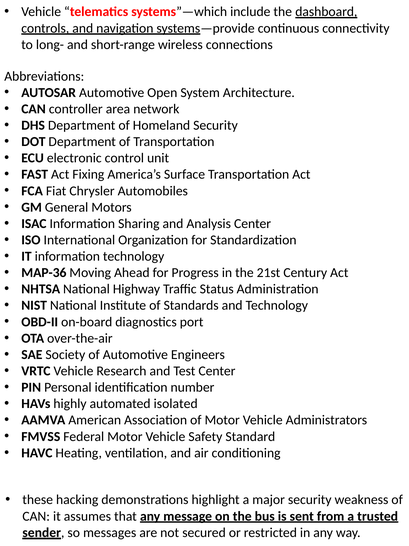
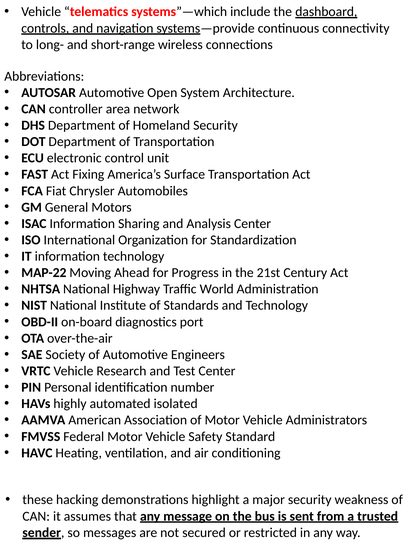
MAP-36: MAP-36 -> MAP-22
Status: Status -> World
